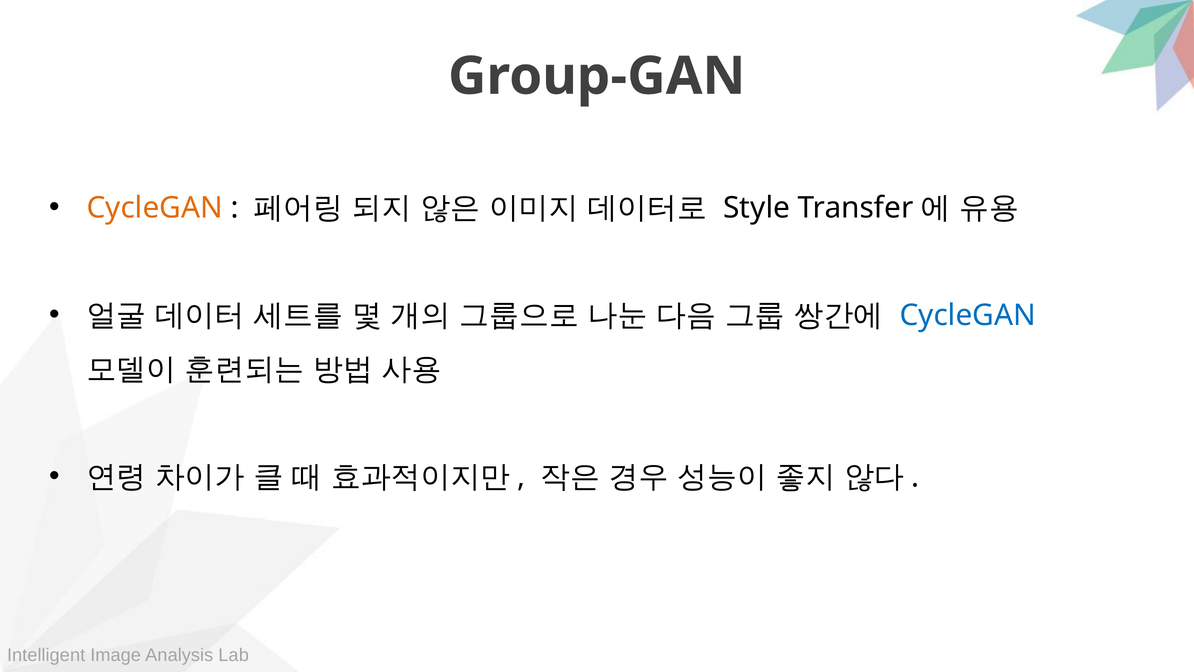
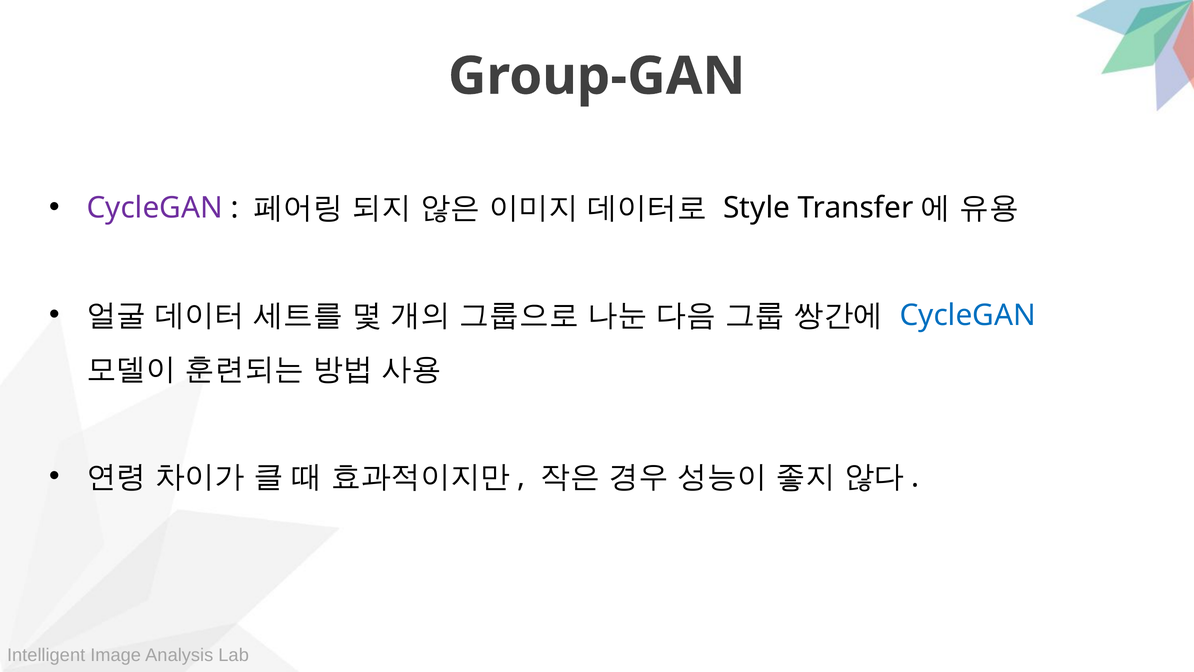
CycleGAN at (155, 208) colour: orange -> purple
